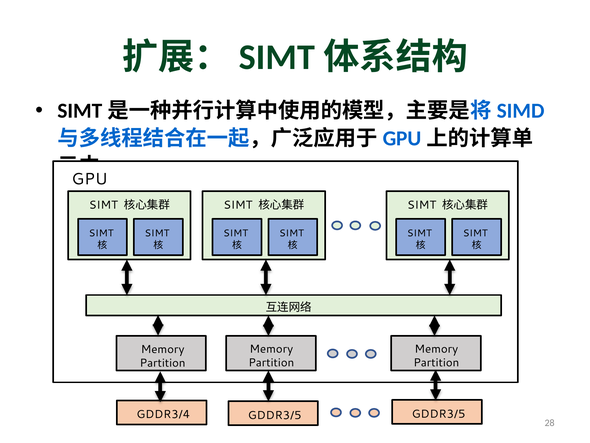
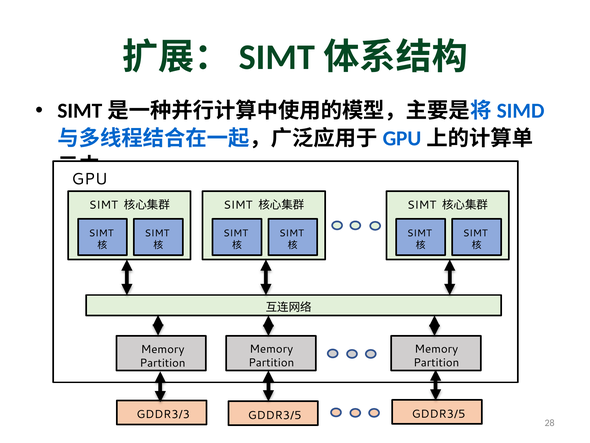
GDDR3/4: GDDR3/4 -> GDDR3/3
